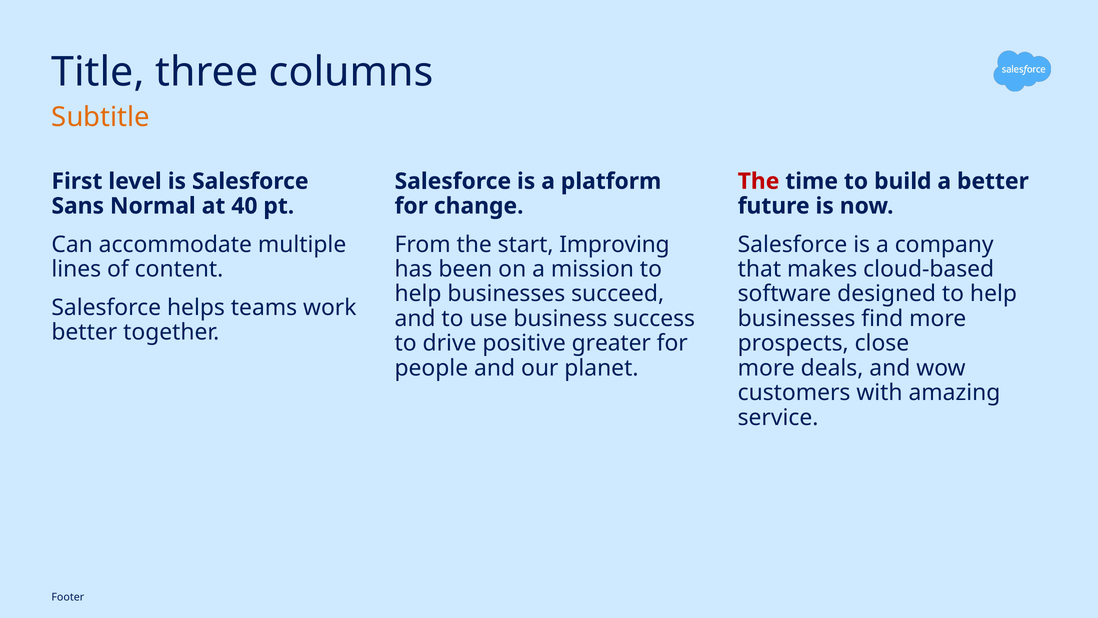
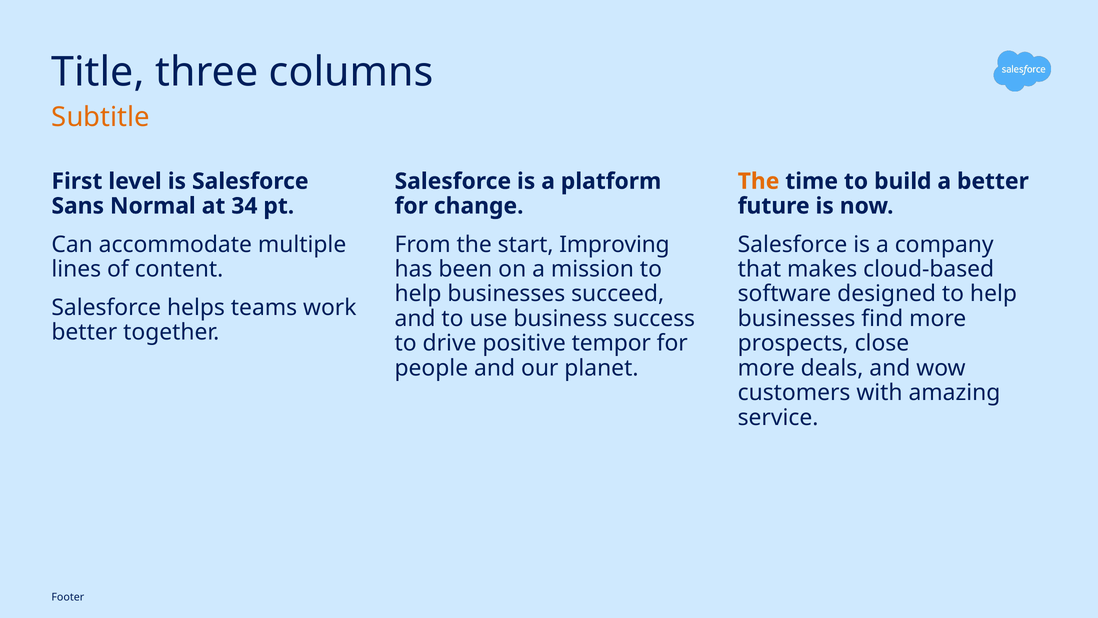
The at (759, 181) colour: red -> orange
40: 40 -> 34
greater: greater -> tempor
